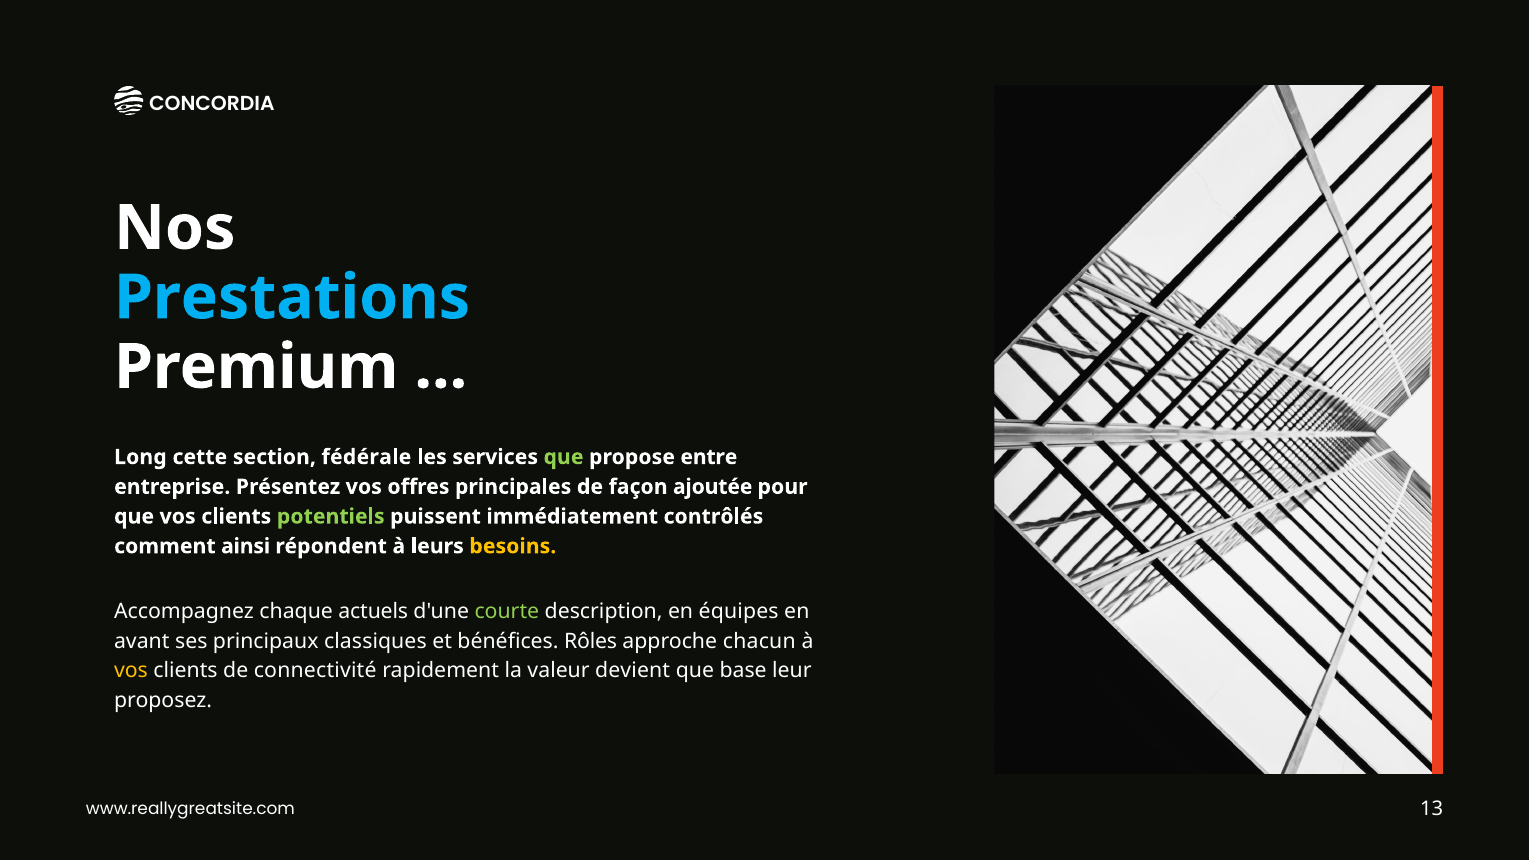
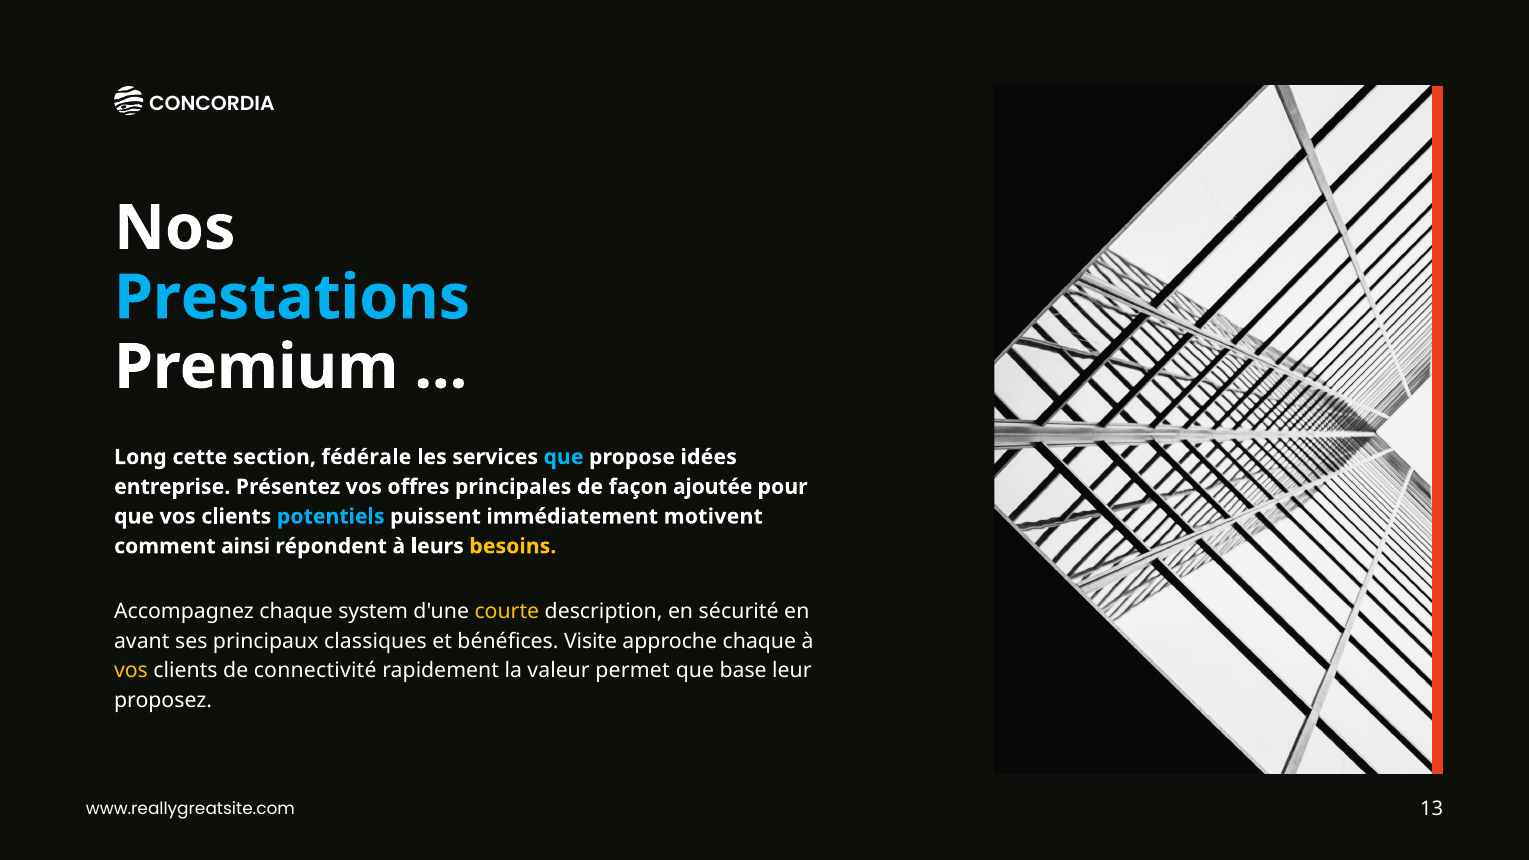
que at (564, 457) colour: light green -> light blue
entre: entre -> idées
potentiels colour: light green -> light blue
contrôlés: contrôlés -> motivent
actuels: actuels -> system
courte colour: light green -> yellow
équipes: équipes -> sécurité
Rôles: Rôles -> Visite
approche chacun: chacun -> chaque
devient: devient -> permet
